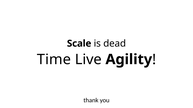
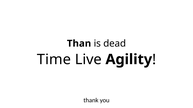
Scale: Scale -> Than
